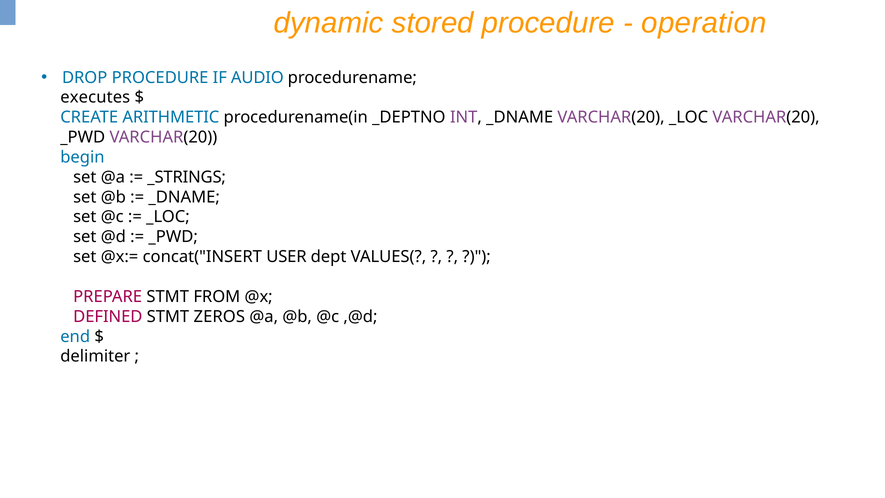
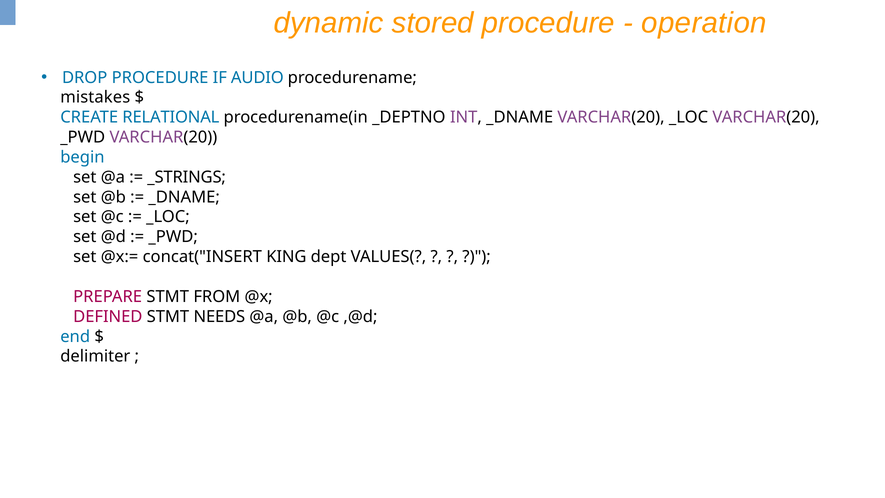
executes: executes -> mistakes
ARITHMETIC: ARITHMETIC -> RELATIONAL
USER: USER -> KING
ZEROS: ZEROS -> NEEDS
